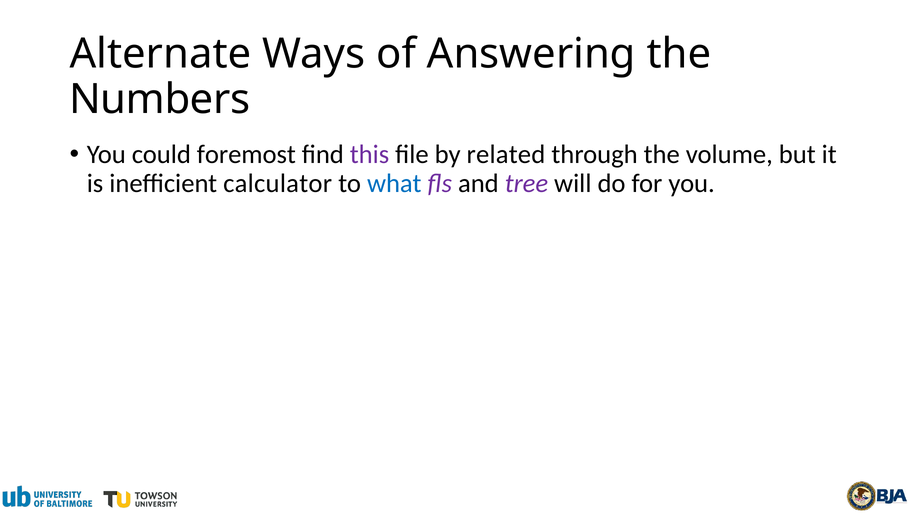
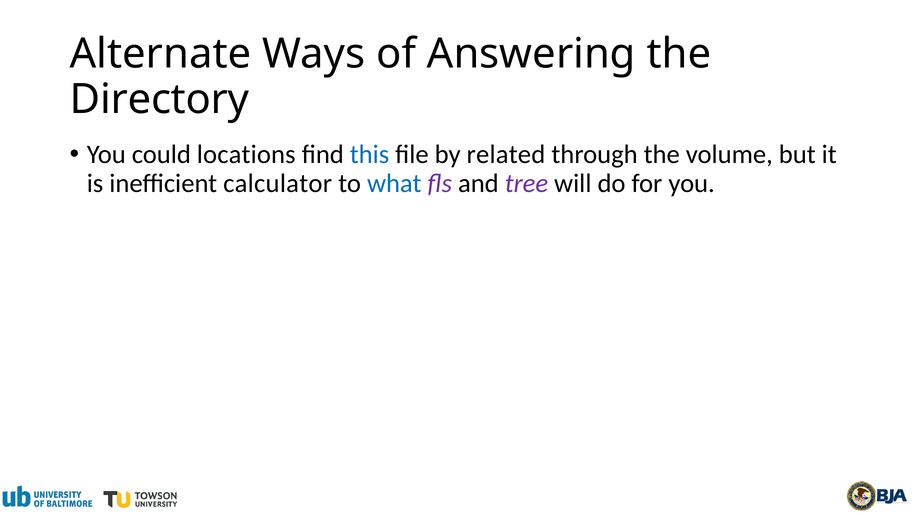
Numbers: Numbers -> Directory
foremost: foremost -> locations
this colour: purple -> blue
